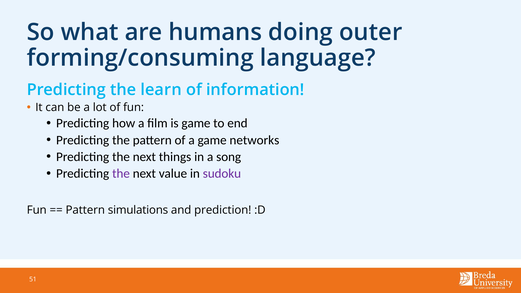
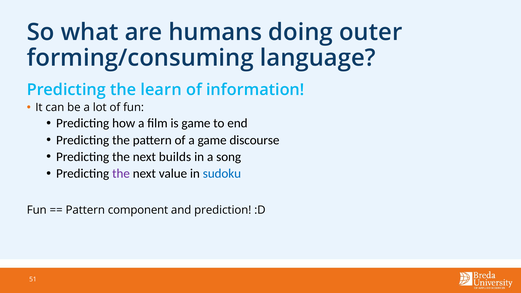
networks: networks -> discourse
things: things -> builds
sudoku colour: purple -> blue
simulations: simulations -> component
